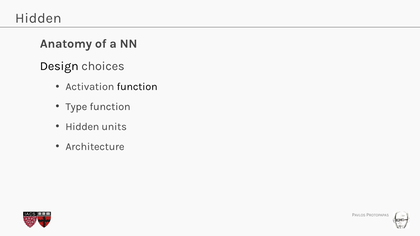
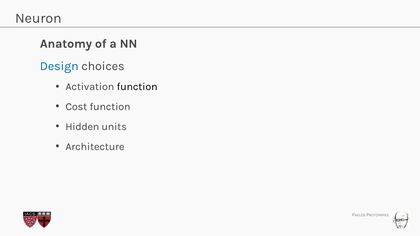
Hidden at (38, 18): Hidden -> Neuron
Design colour: black -> blue
Type: Type -> Cost
